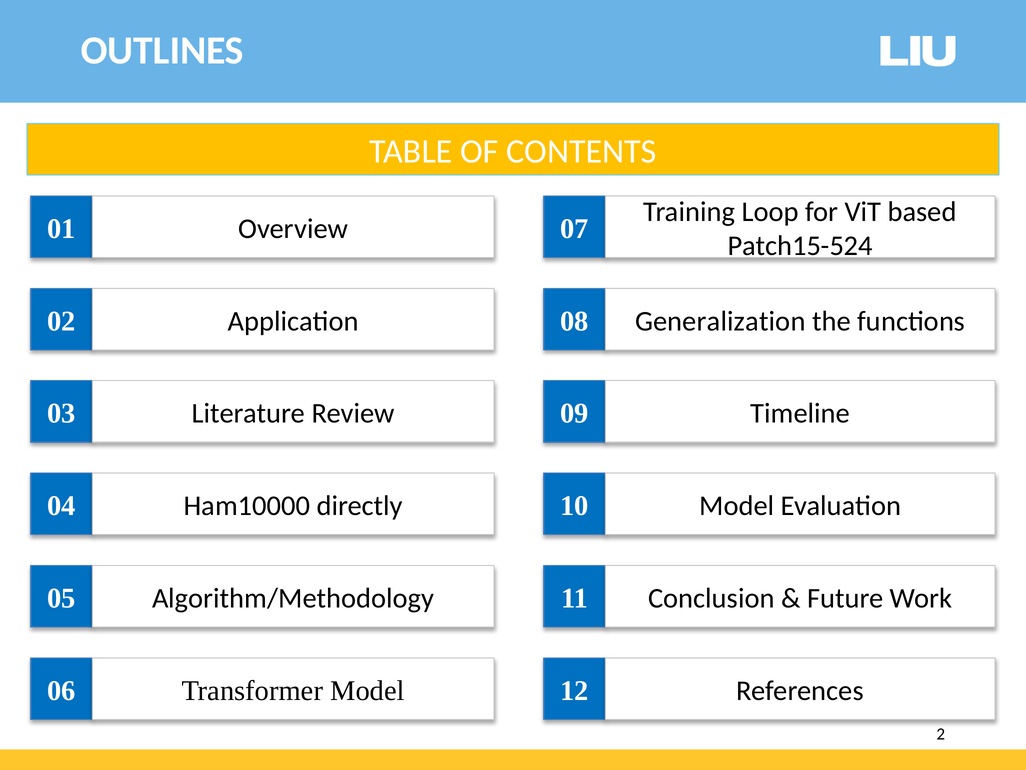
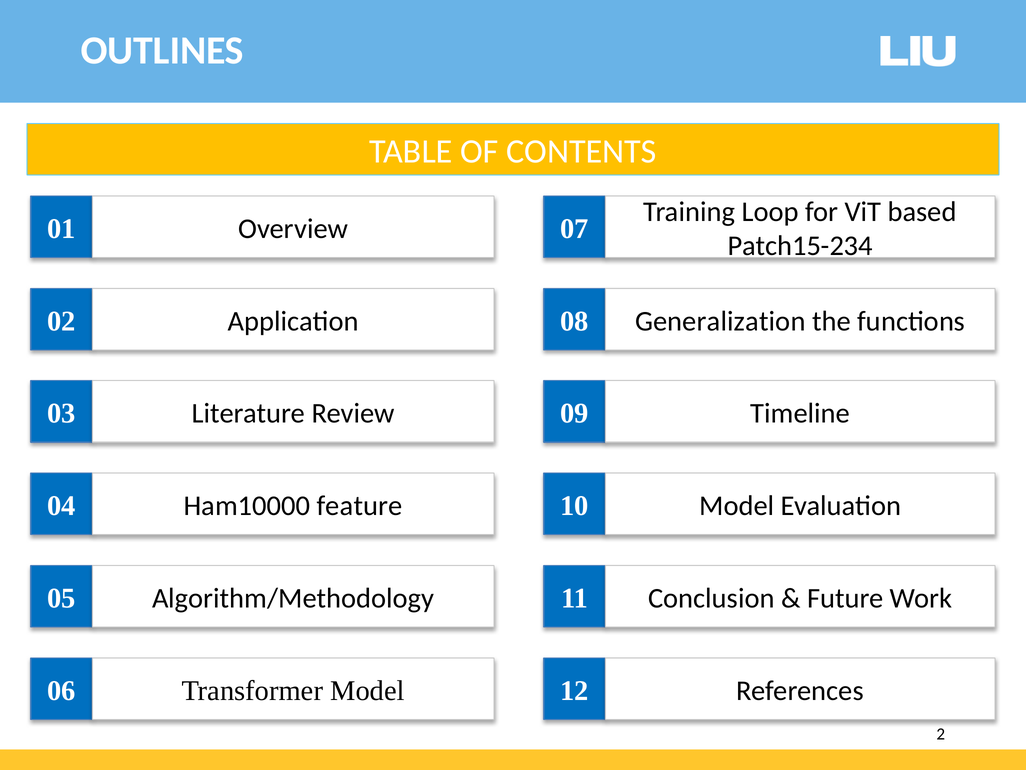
Patch15-524: Patch15-524 -> Patch15-234
directly: directly -> feature
